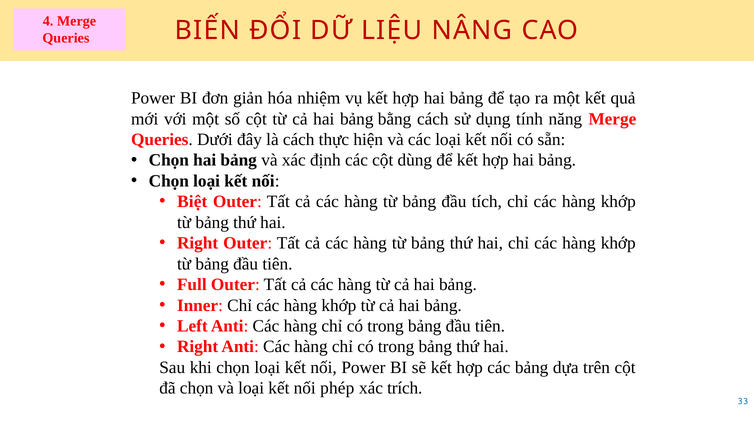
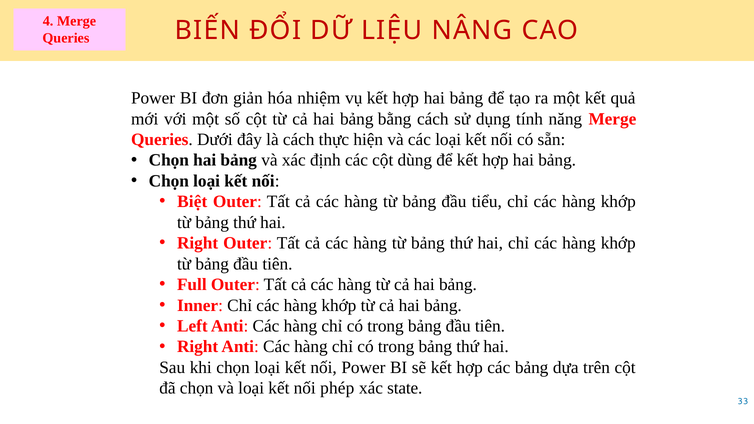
tích: tích -> tiểu
trích: trích -> state
